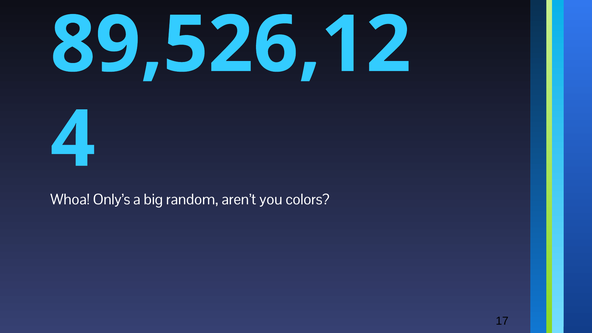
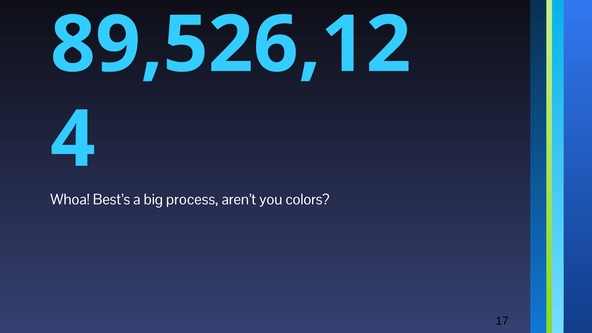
Only’s: Only’s -> Best’s
random: random -> process
